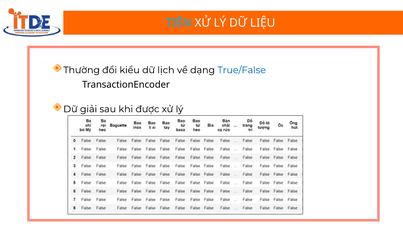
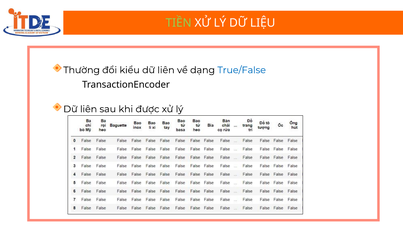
TIỀN colour: light blue -> light green
kiểu dữ lịch: lịch -> liên
giải at (89, 109): giải -> liên
